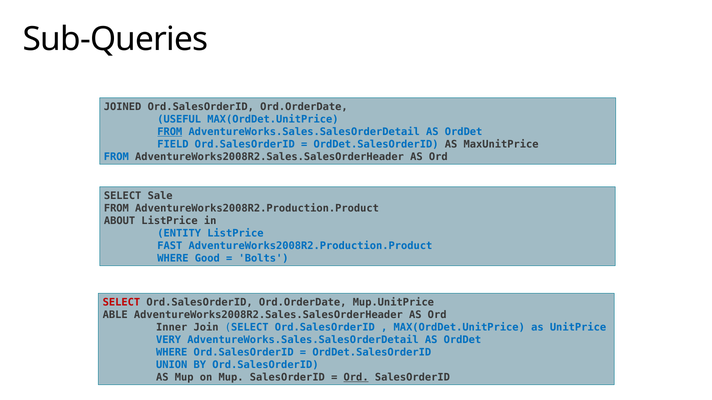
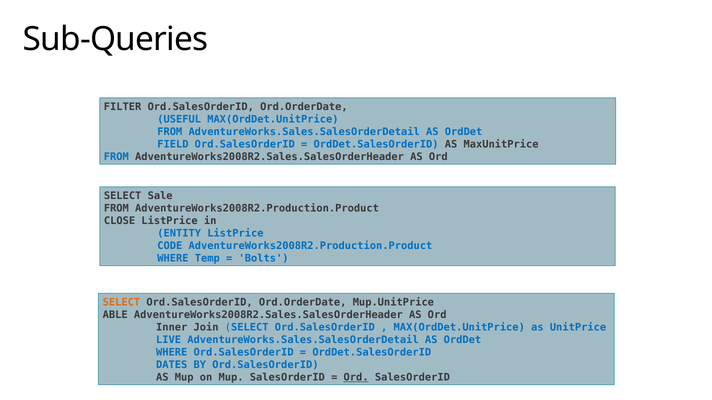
JOINED: JOINED -> FILTER
FROM at (170, 132) underline: present -> none
ABOUT: ABOUT -> CLOSE
FAST: FAST -> CODE
Good: Good -> Temp
SELECT at (121, 303) colour: red -> orange
VERY: VERY -> LIVE
UNION: UNION -> DATES
